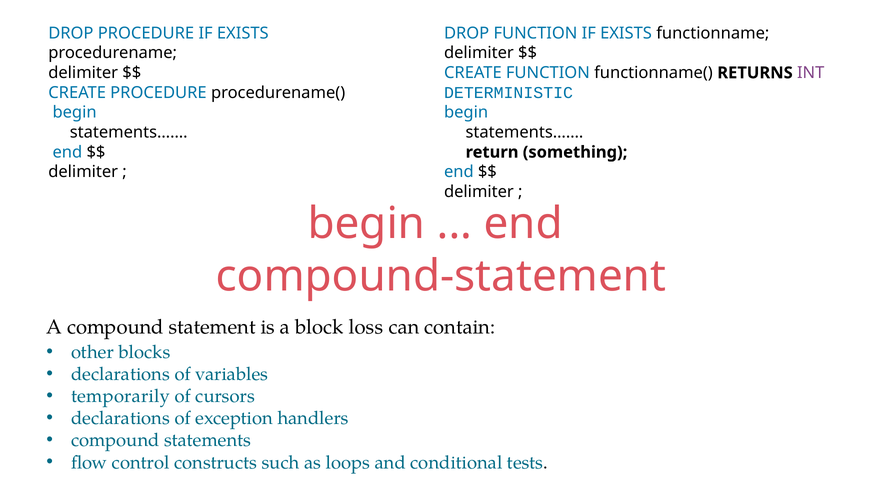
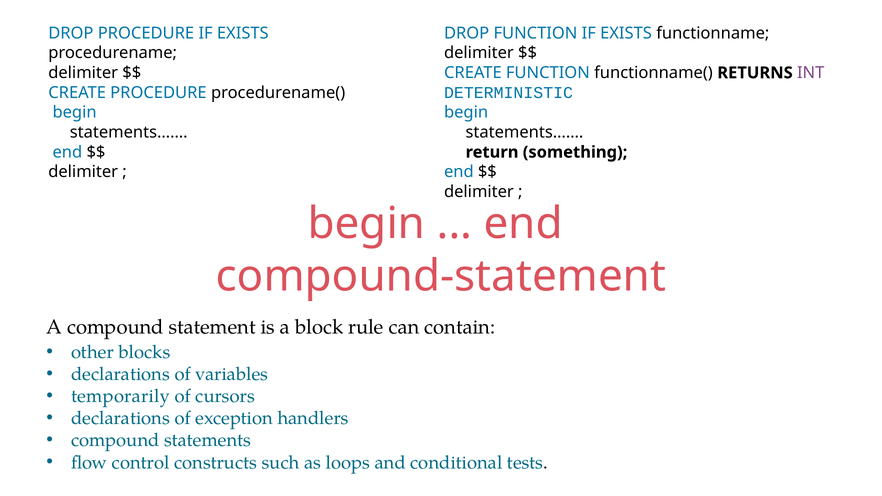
loss: loss -> rule
